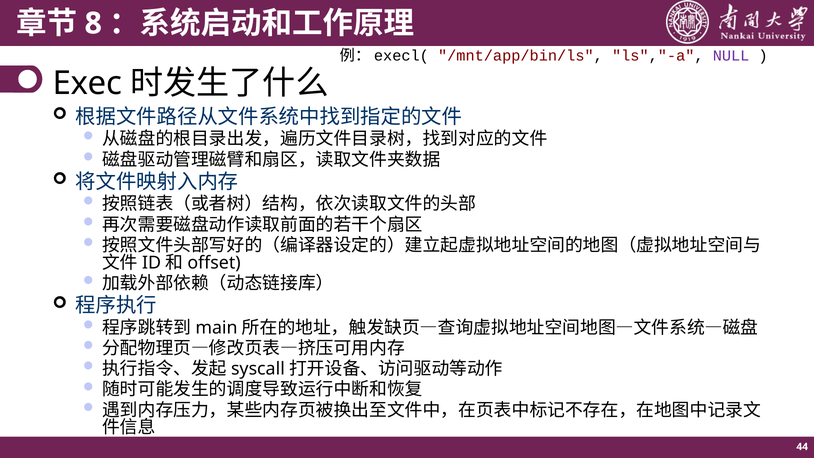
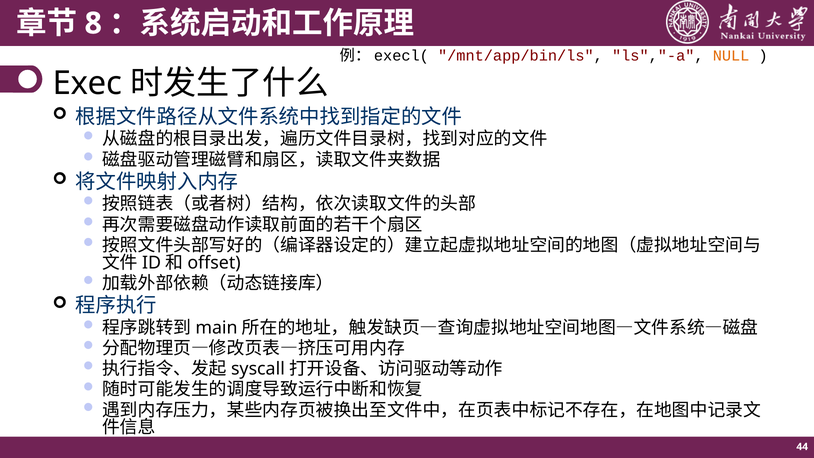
NULL colour: purple -> orange
